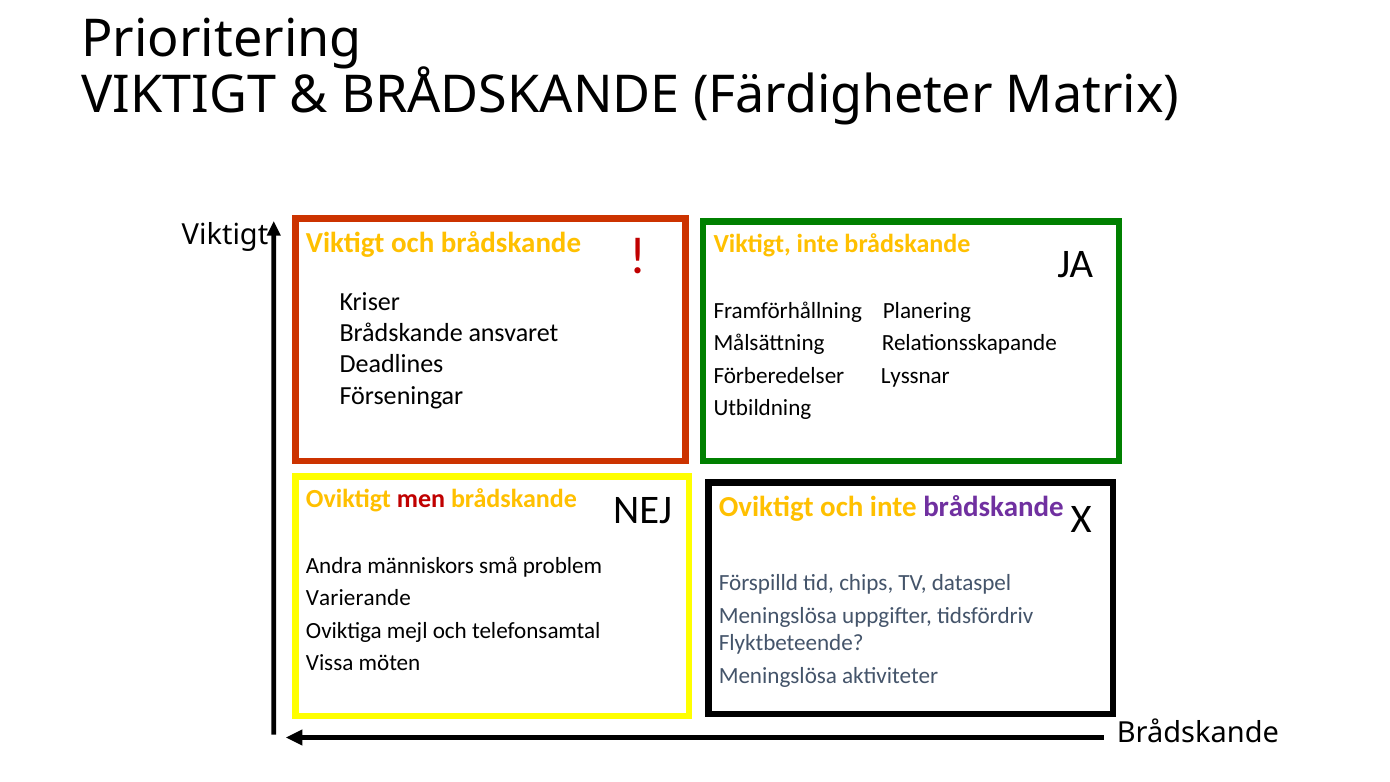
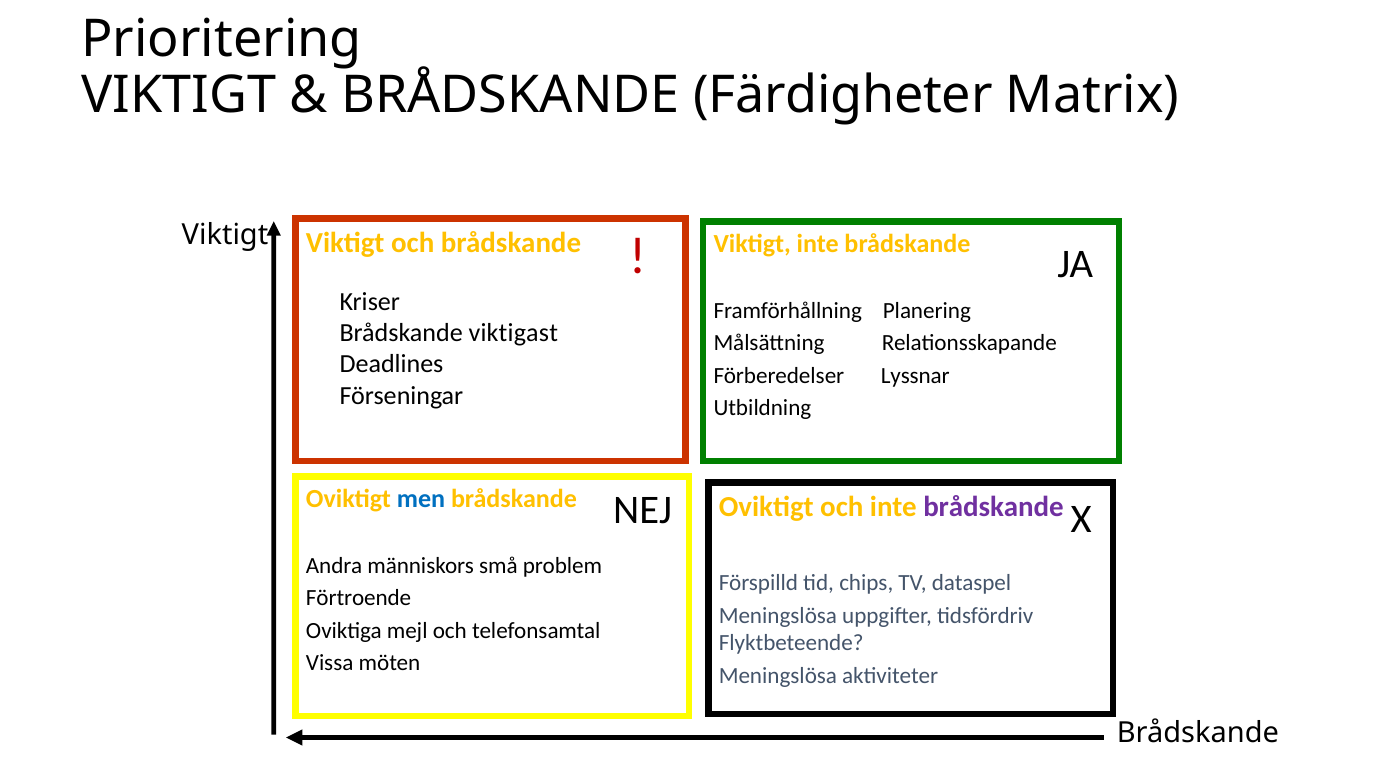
ansvaret: ansvaret -> viktigast
men colour: red -> blue
Varierande: Varierande -> Förtroende
